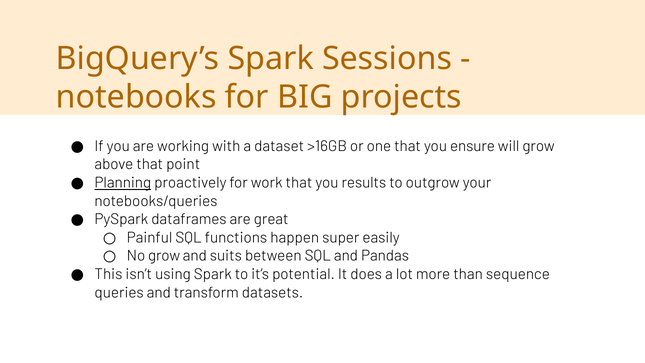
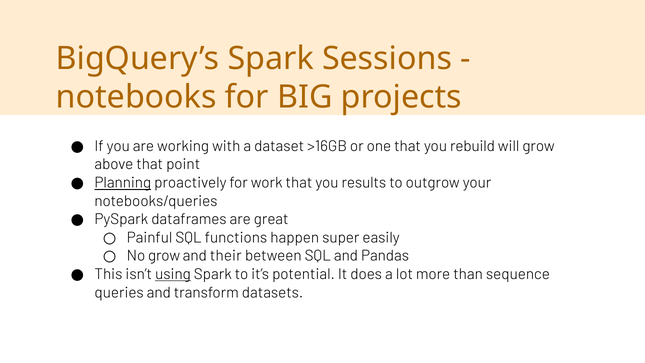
ensure: ensure -> rebuild
suits: suits -> their
using underline: none -> present
